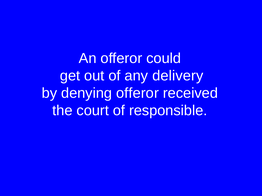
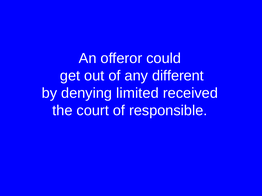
delivery: delivery -> different
denying offeror: offeror -> limited
